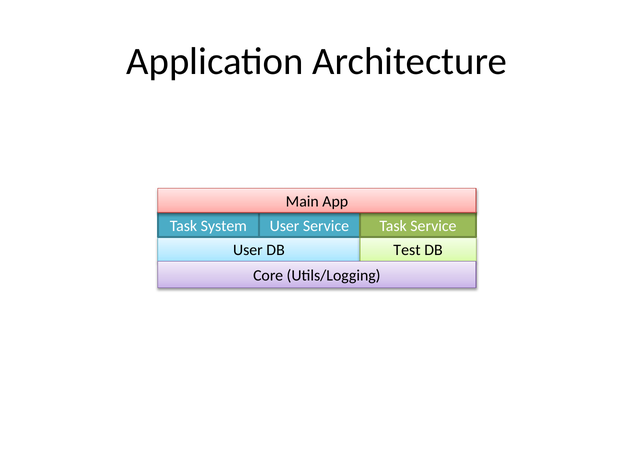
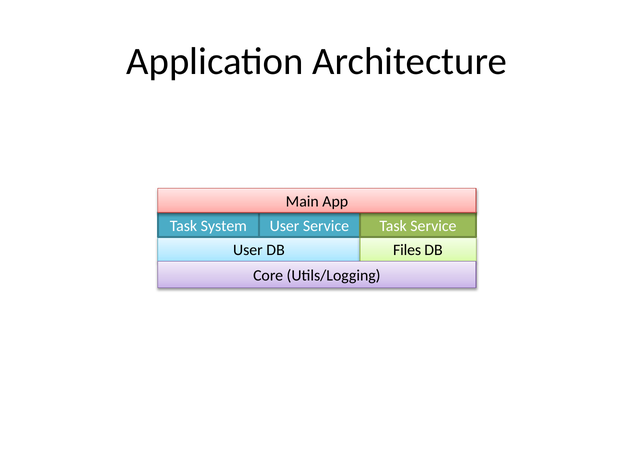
Test: Test -> Files
